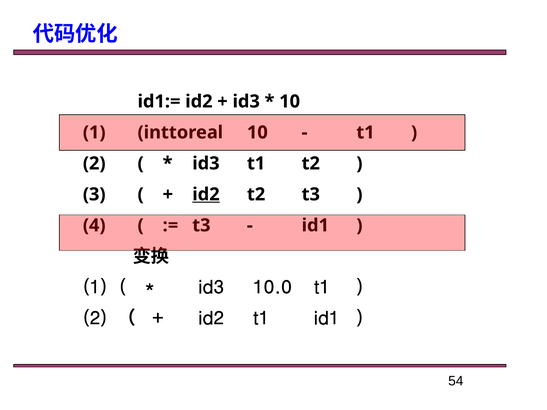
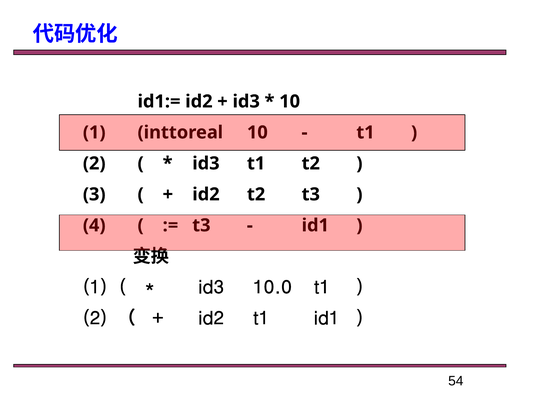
id2 at (206, 194) underline: present -> none
